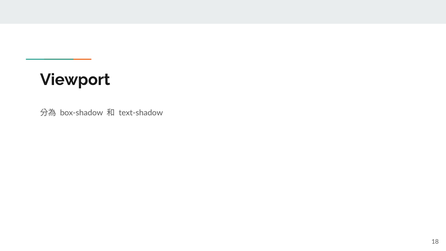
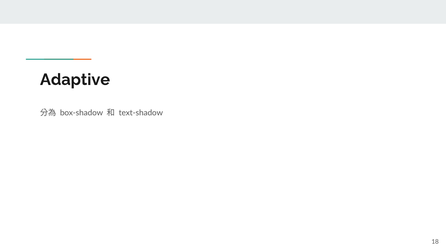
Viewport: Viewport -> Adaptive
